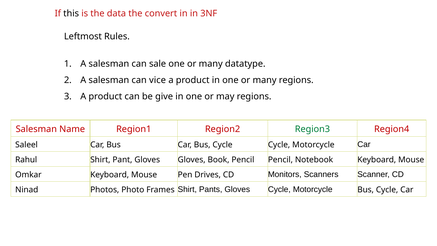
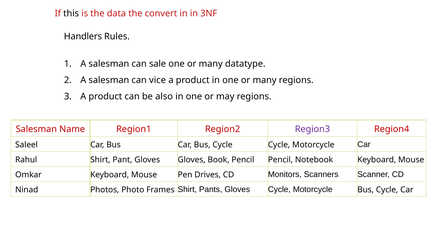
Leftmost: Leftmost -> Handlers
give: give -> also
Region3 colour: green -> purple
